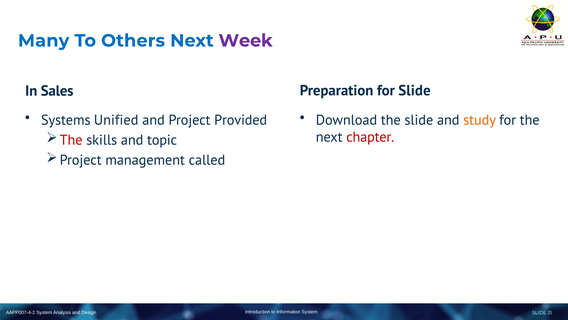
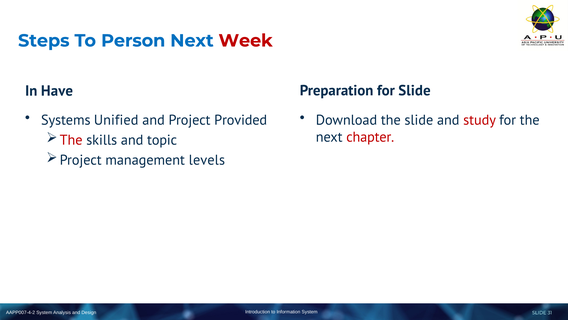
Many: Many -> Steps
Others: Others -> Person
Week colour: purple -> red
Sales: Sales -> Have
study colour: orange -> red
called: called -> levels
